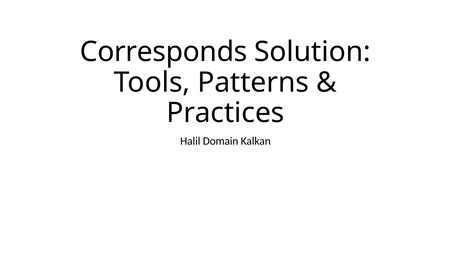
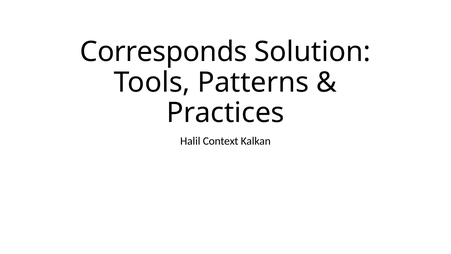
Domain: Domain -> Context
